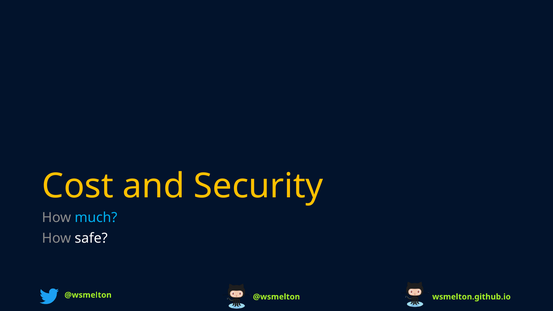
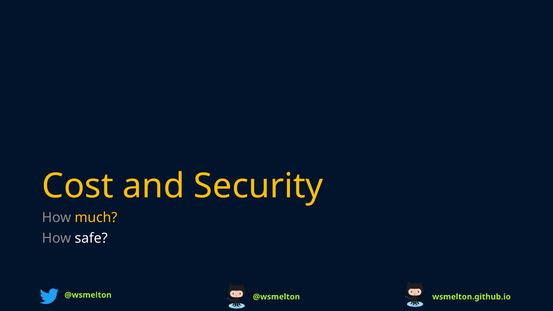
much colour: light blue -> yellow
